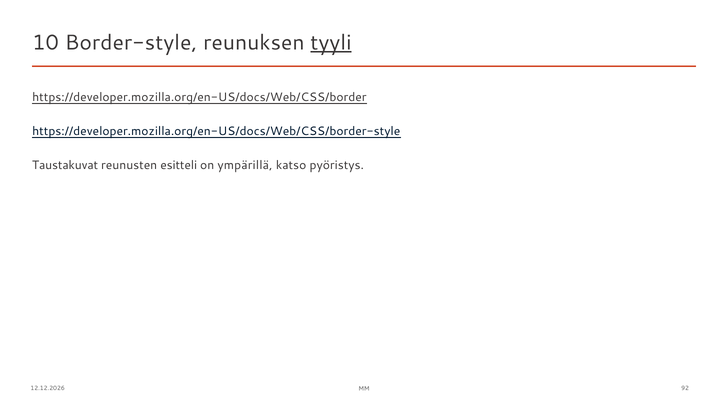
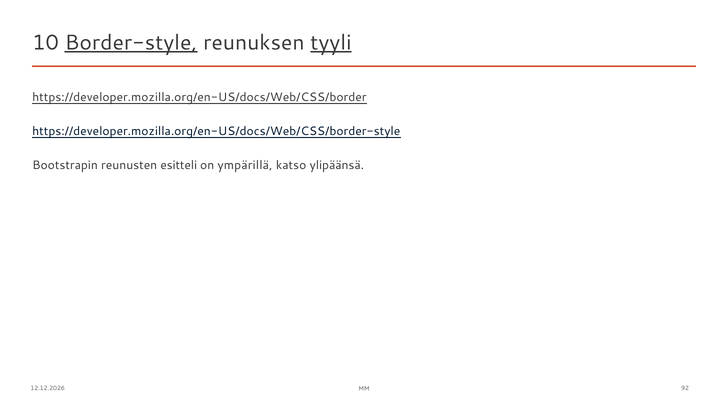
Border-style underline: none -> present
Taustakuvat: Taustakuvat -> Bootstrapin
pyöristys: pyöristys -> ylipäänsä
